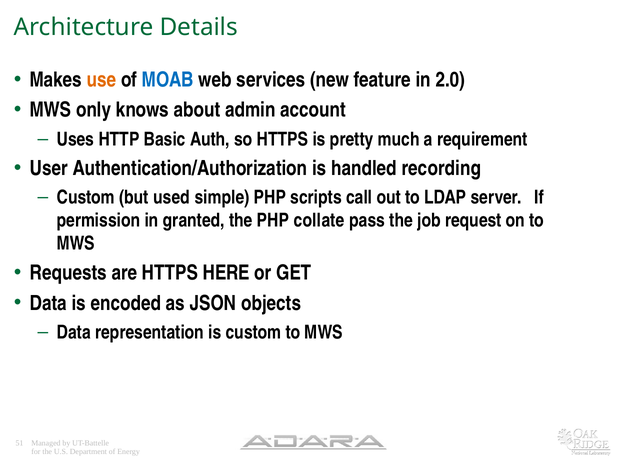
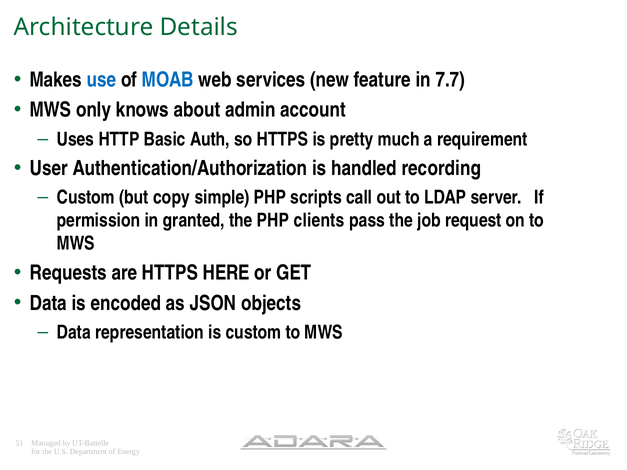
use colour: orange -> blue
2.0: 2.0 -> 7.7
used: used -> copy
collate: collate -> clients
